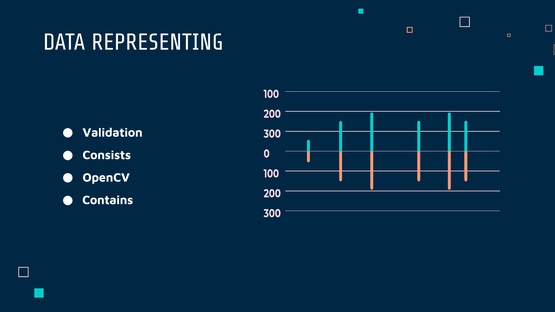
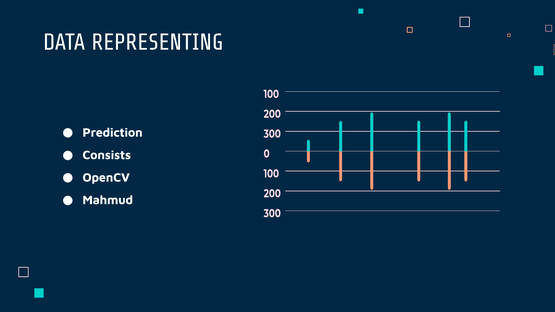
Validation: Validation -> Prediction
Contains: Contains -> Mahmud
